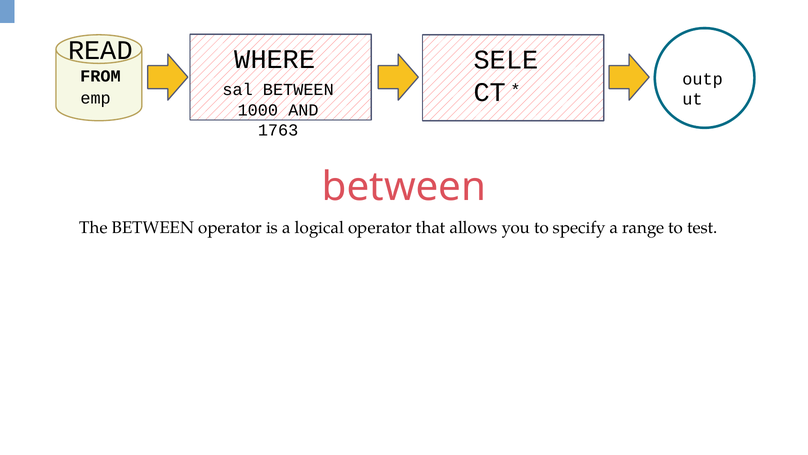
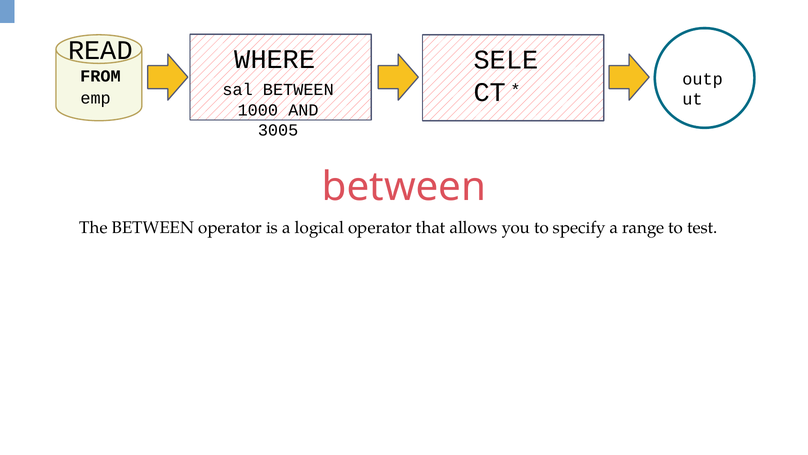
1763: 1763 -> 3005
